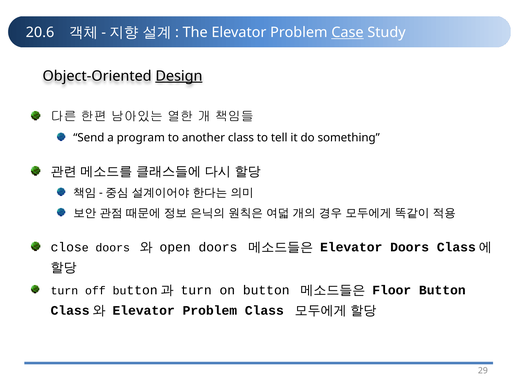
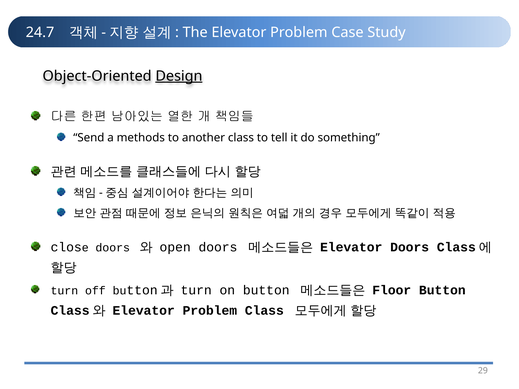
20.6: 20.6 -> 24.7
Case underline: present -> none
program: program -> methods
